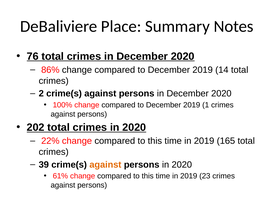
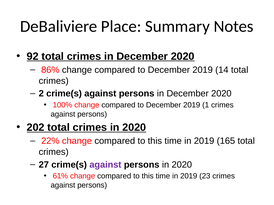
76: 76 -> 92
39: 39 -> 27
against at (105, 165) colour: orange -> purple
